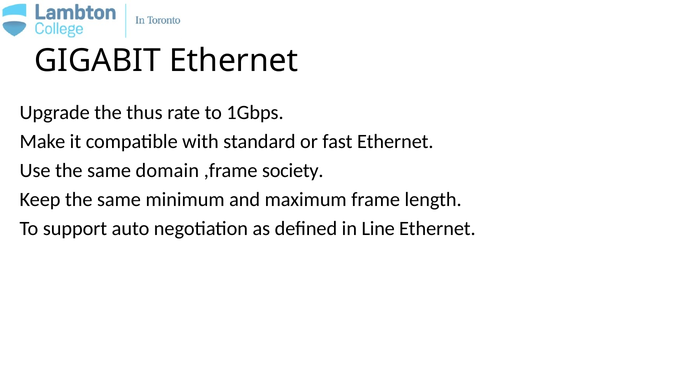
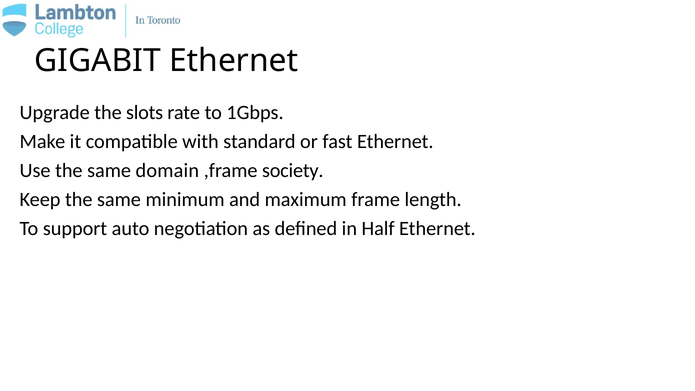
thus: thus -> slots
Line: Line -> Half
